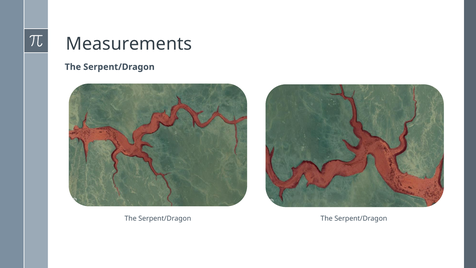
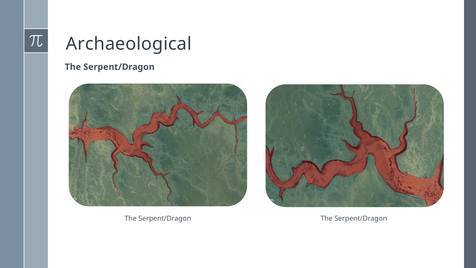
Measurements: Measurements -> Archaeological
